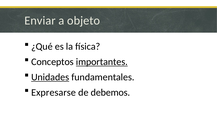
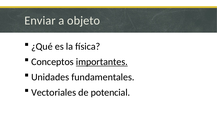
Unidades underline: present -> none
Expresarse: Expresarse -> Vectoriales
debemos: debemos -> potencial
